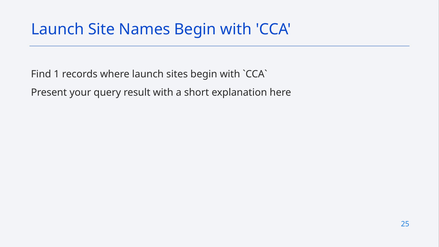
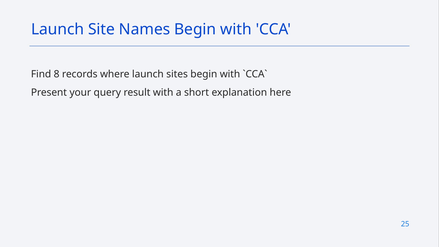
1: 1 -> 8
